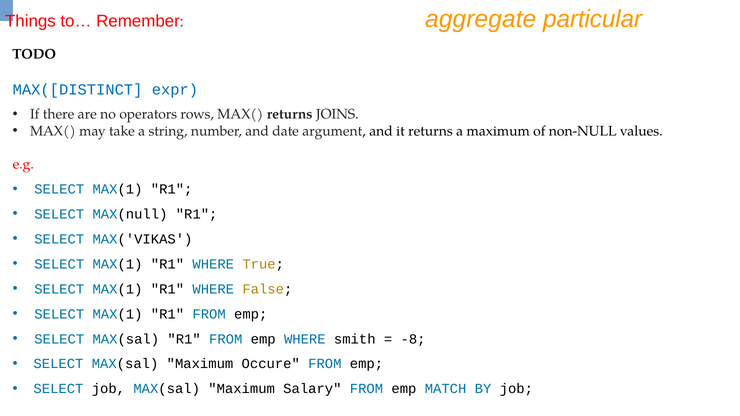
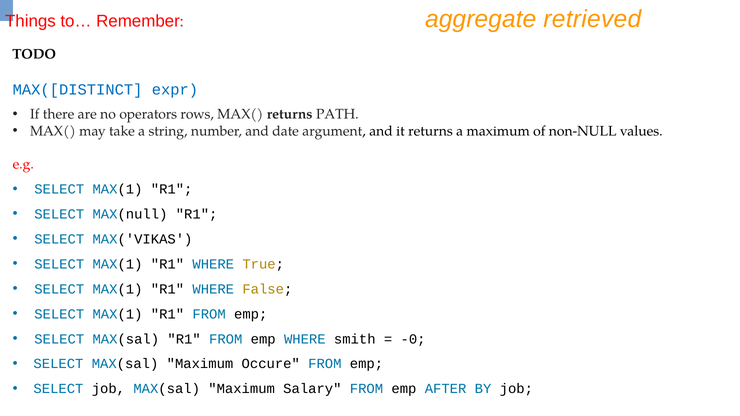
particular: particular -> retrieved
JOINS: JOINS -> PATH
-8: -8 -> -0
MATCH: MATCH -> AFTER
